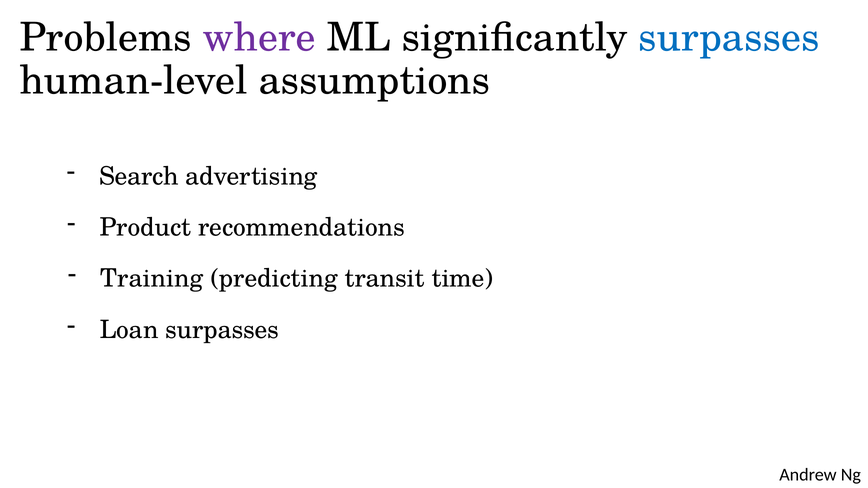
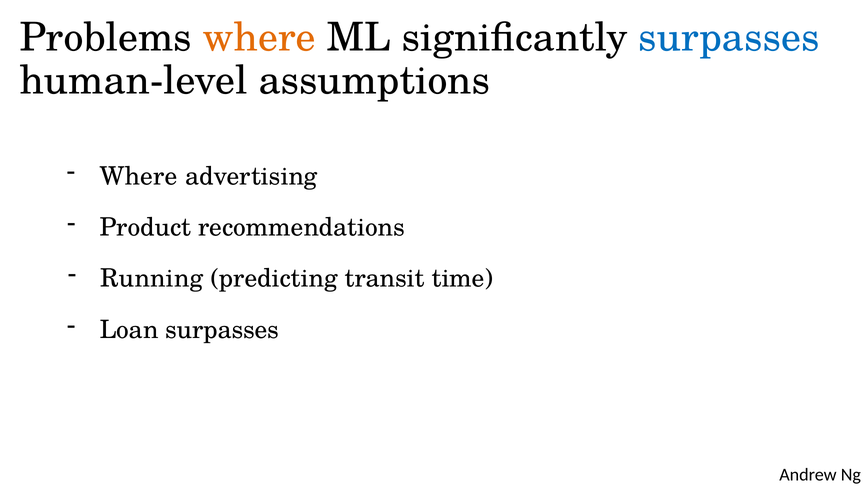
where at (259, 38) colour: purple -> orange
Search at (139, 176): Search -> Where
Training: Training -> Running
